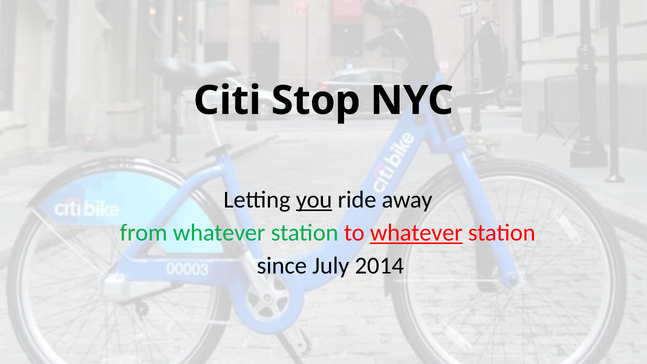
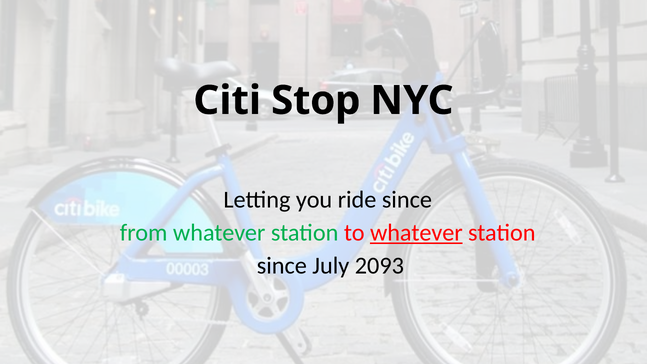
you underline: present -> none
ride away: away -> since
2014: 2014 -> 2093
